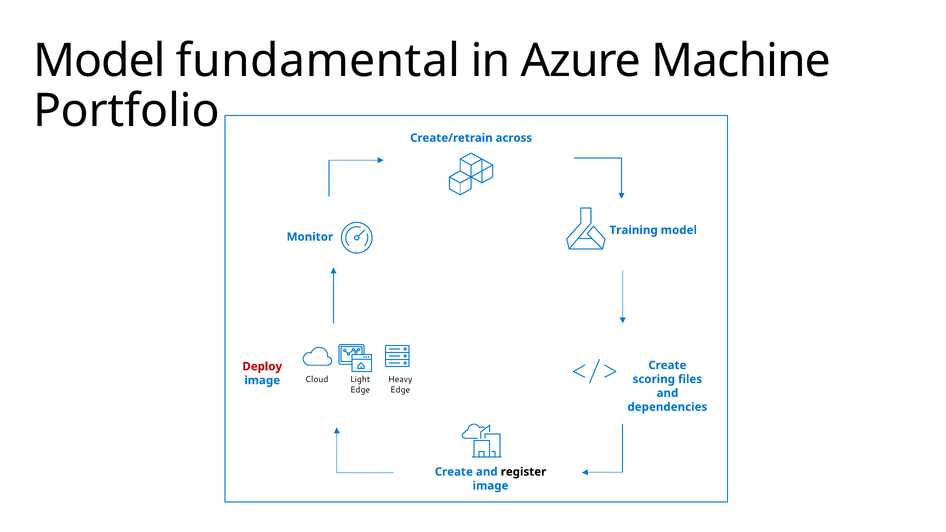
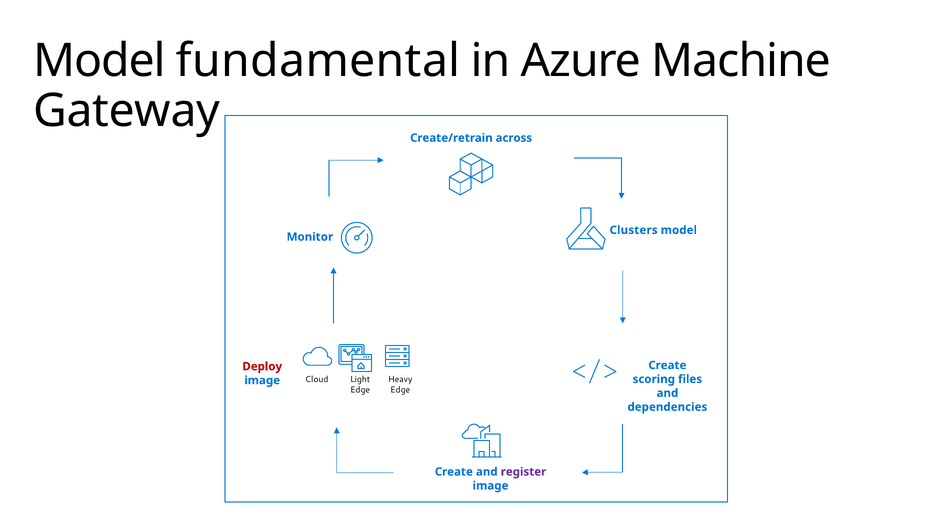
Portfolio: Portfolio -> Gateway
Training: Training -> Clusters
register colour: black -> purple
